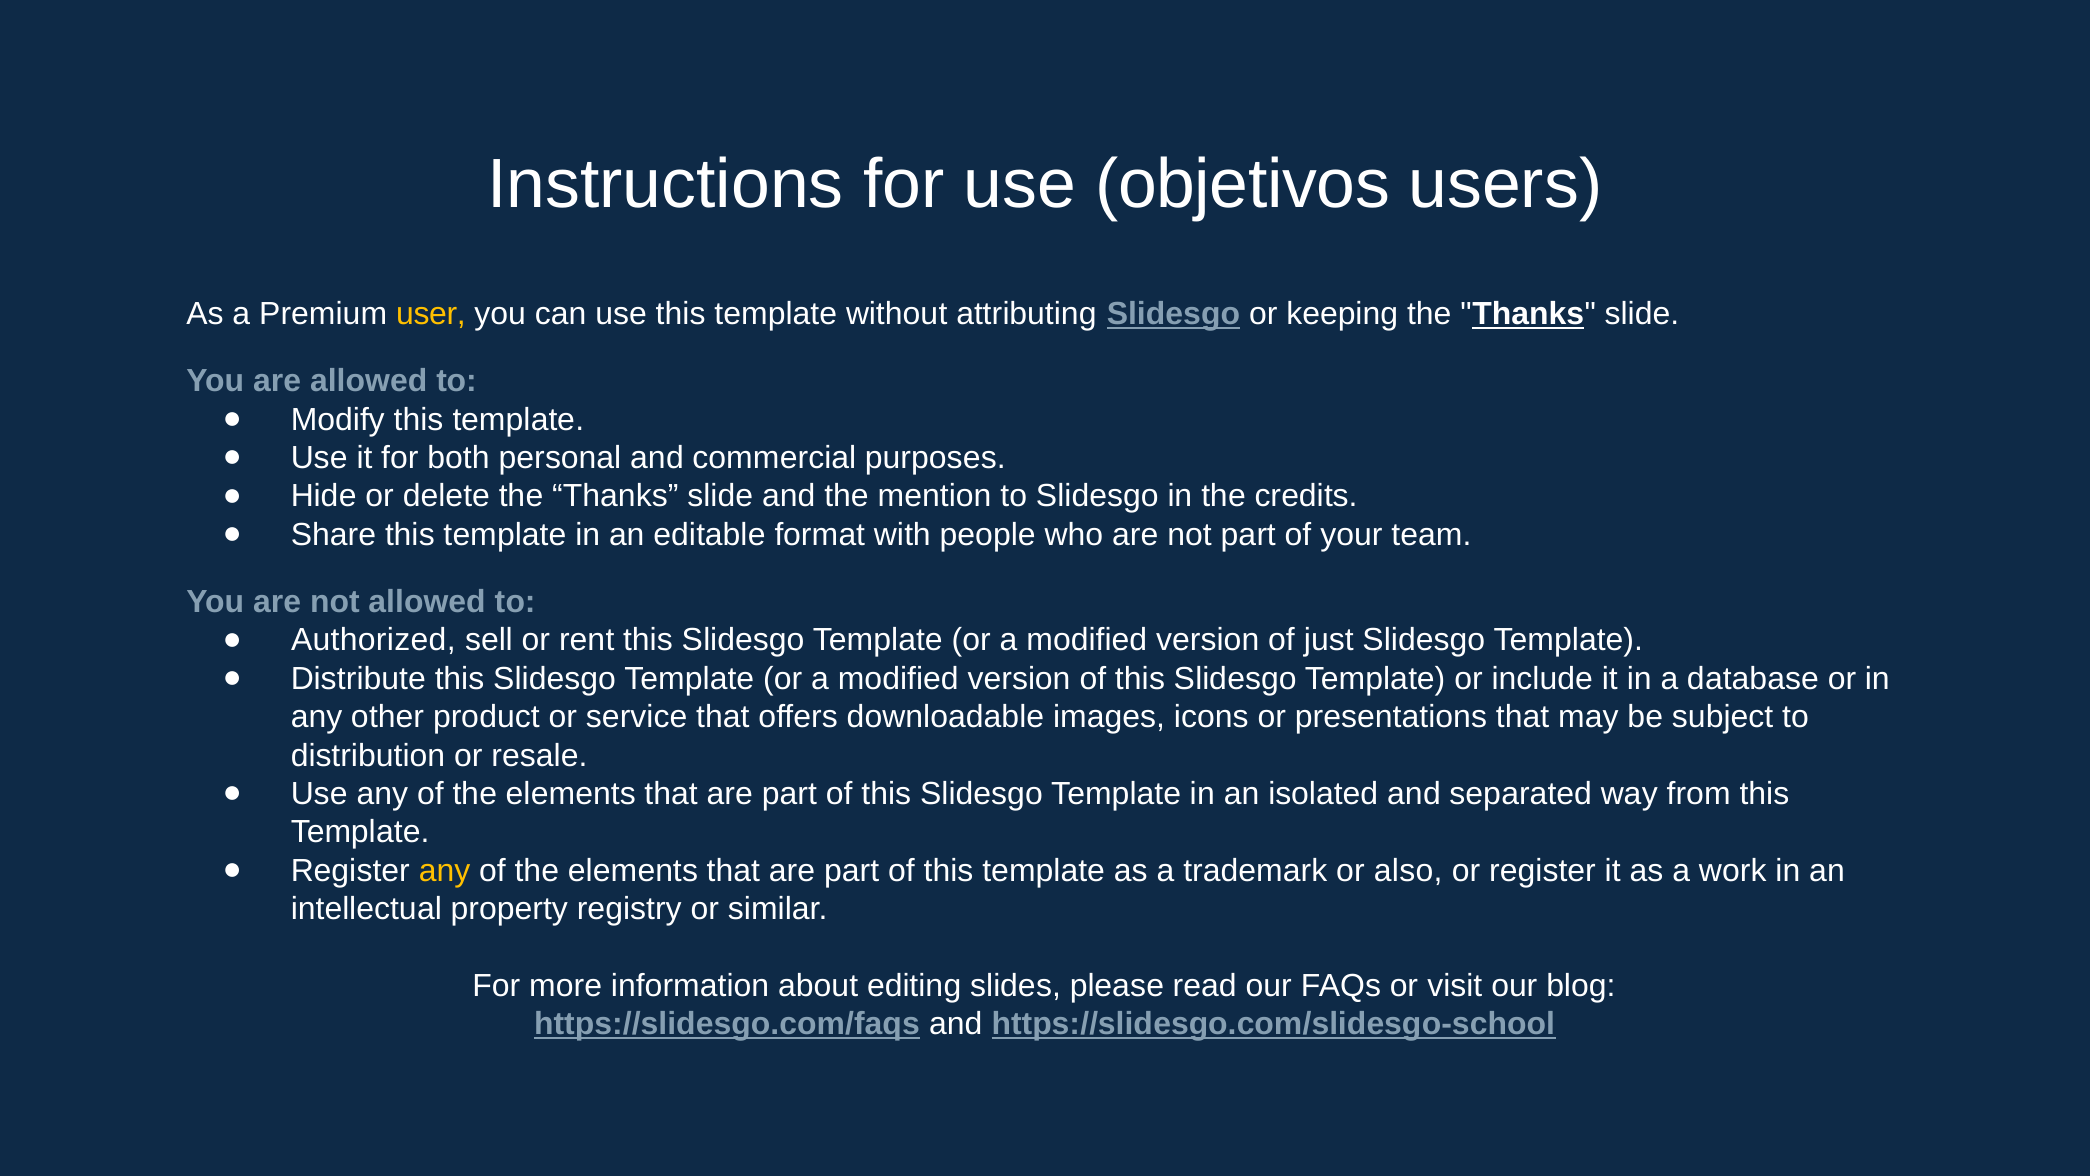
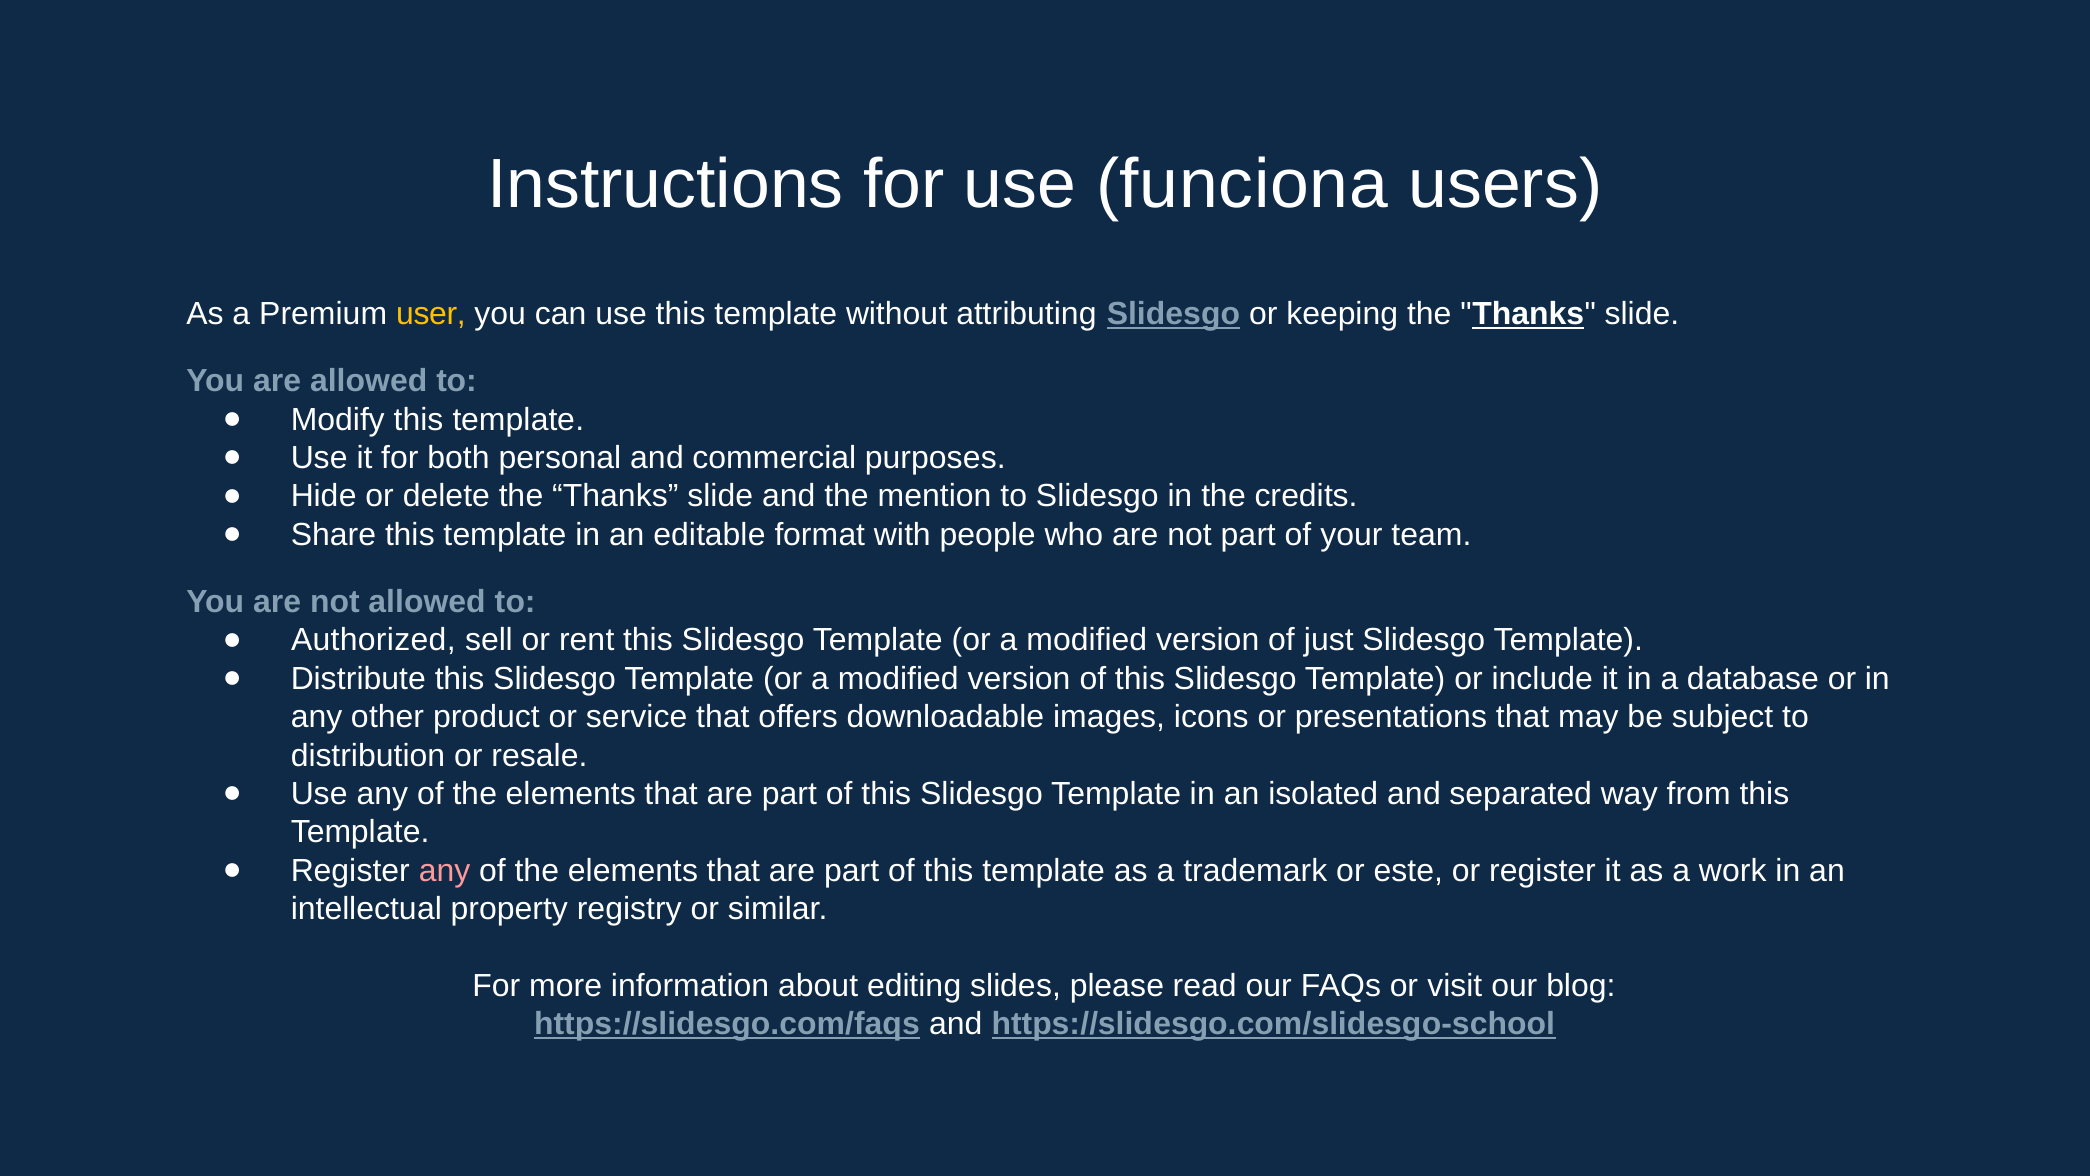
objetivos: objetivos -> funciona
any at (445, 870) colour: yellow -> pink
also: also -> este
